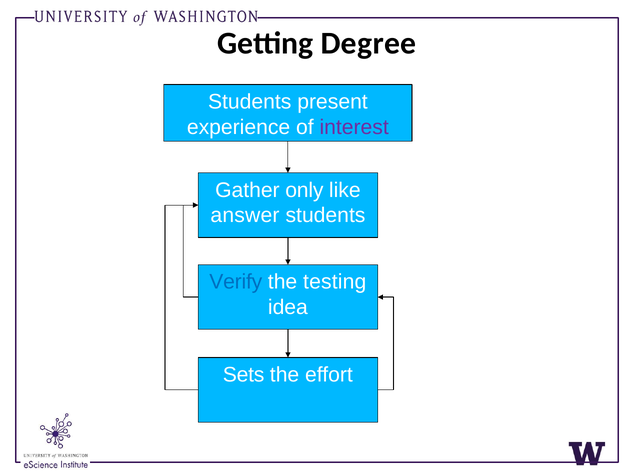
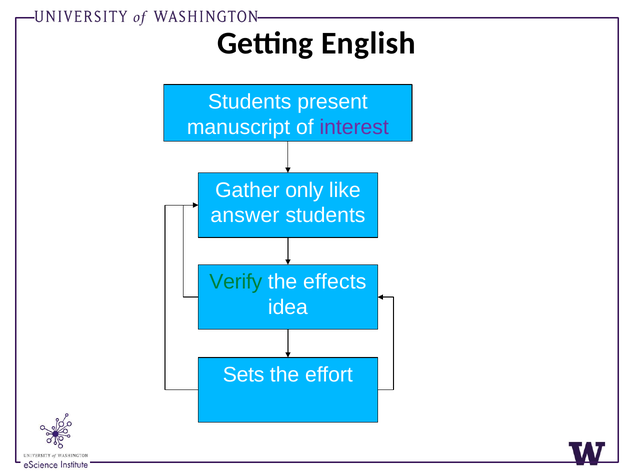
Degree: Degree -> English
experience: experience -> manuscript
Verify colour: blue -> green
testing: testing -> effects
